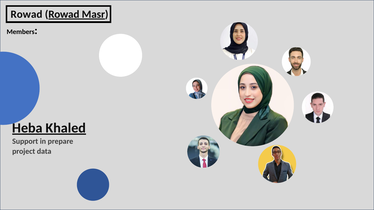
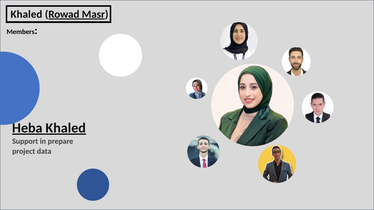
Rowad at (26, 14): Rowad -> Khaled
